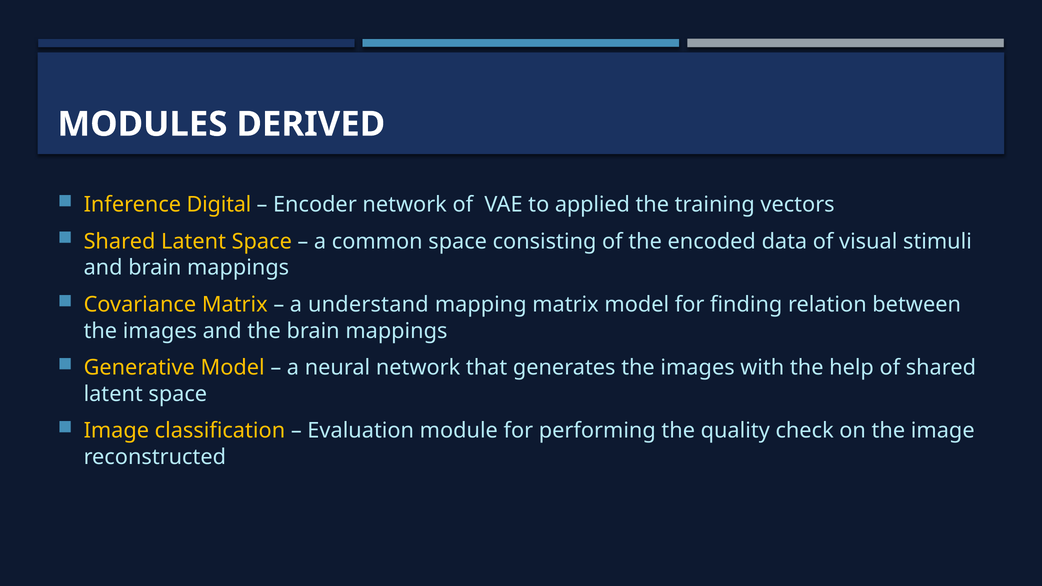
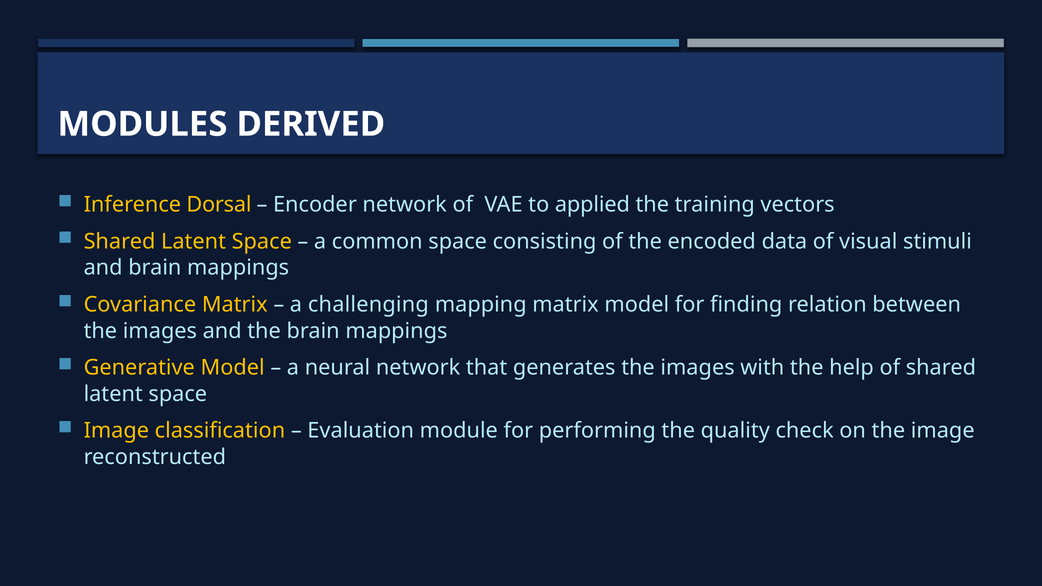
Digital: Digital -> Dorsal
understand: understand -> challenging
